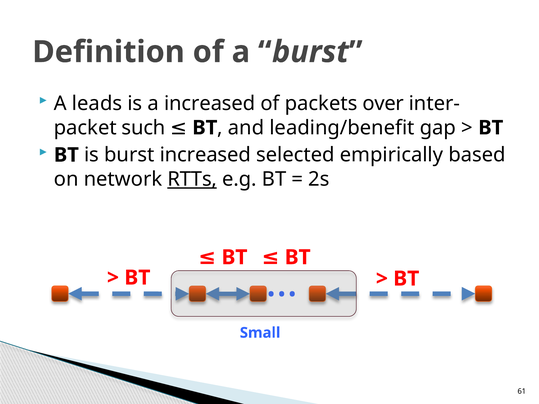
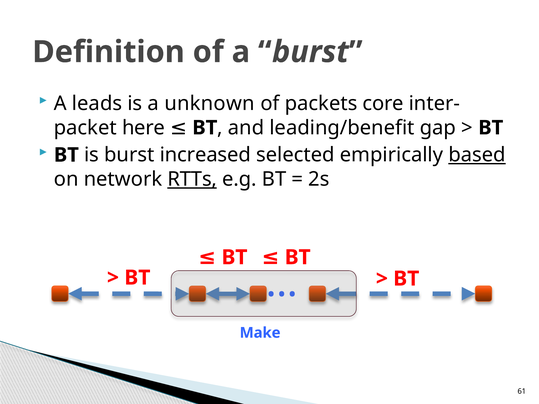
a increased: increased -> unknown
over: over -> core
such: such -> here
based underline: none -> present
Small: Small -> Make
